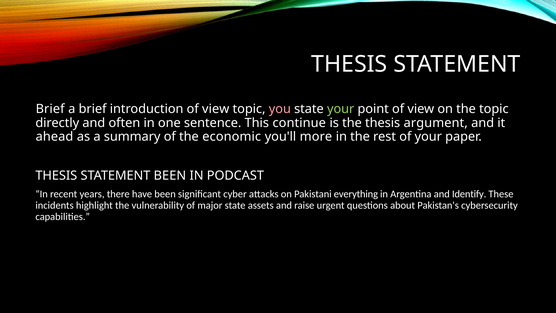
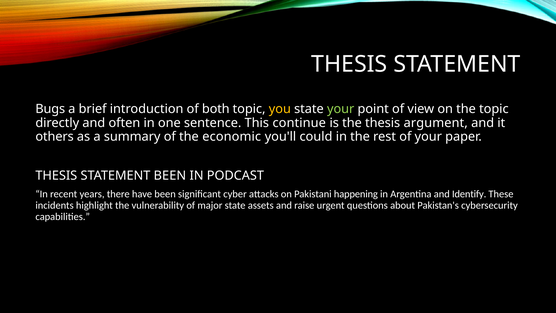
Brief at (50, 109): Brief -> Bugs
introduction of view: view -> both
you colour: pink -> yellow
ahead: ahead -> others
more: more -> could
everything: everything -> happening
